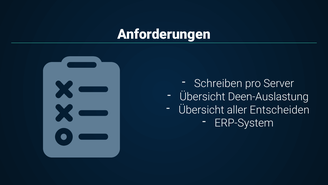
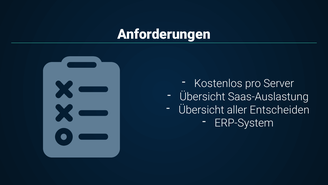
Schreiben: Schreiben -> Kostenlos
Deen-Auslastung: Deen-Auslastung -> Saas-Auslastung
